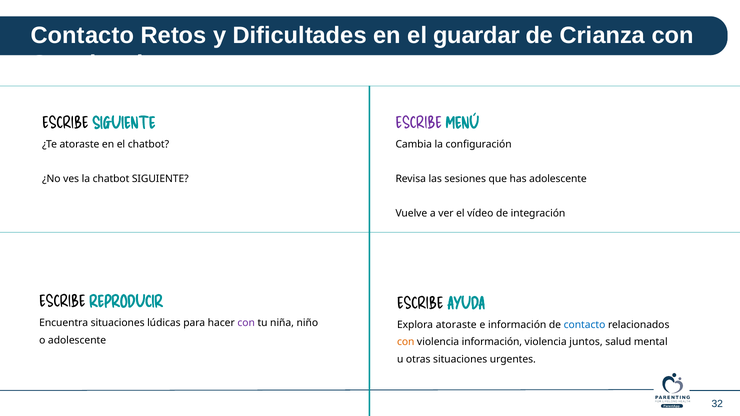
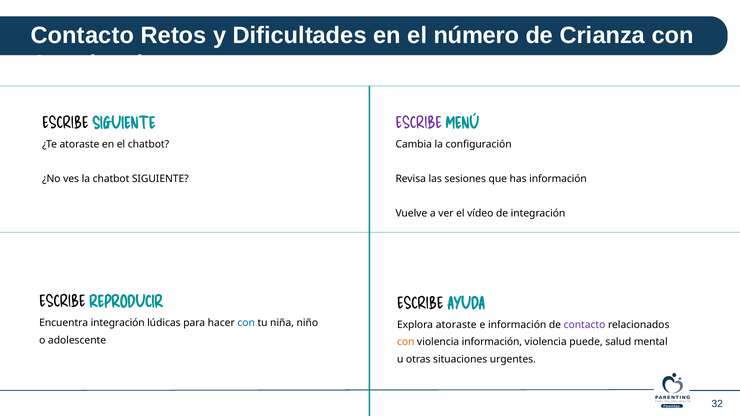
guardar: guardar -> número
has adolescente: adolescente -> información
Encuentra situaciones: situaciones -> integración
con at (246, 323) colour: purple -> blue
contacto at (585, 325) colour: blue -> purple
juntos: juntos -> puede
